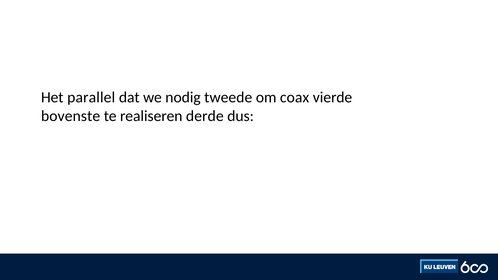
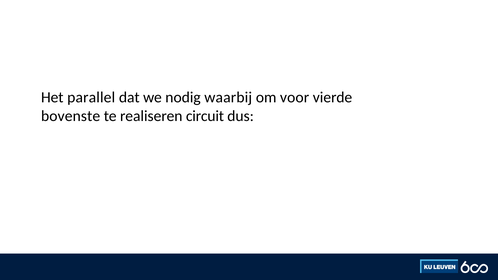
tweede: tweede -> waarbij
coax: coax -> voor
derde: derde -> circuit
